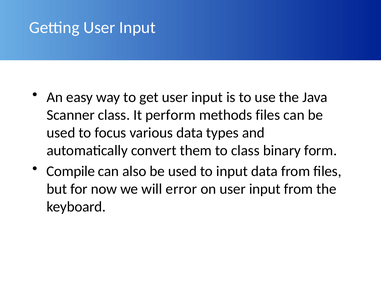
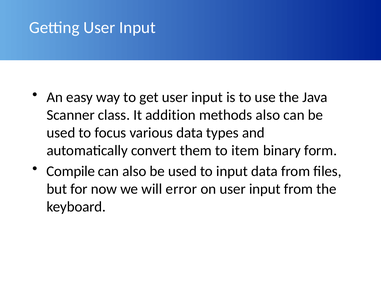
perform: perform -> addition
methods files: files -> also
to class: class -> item
